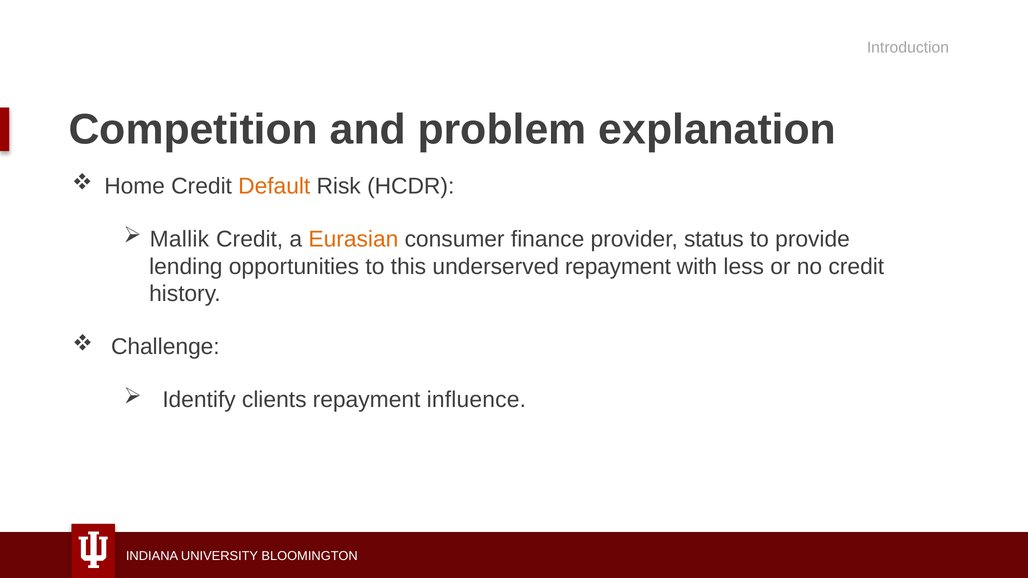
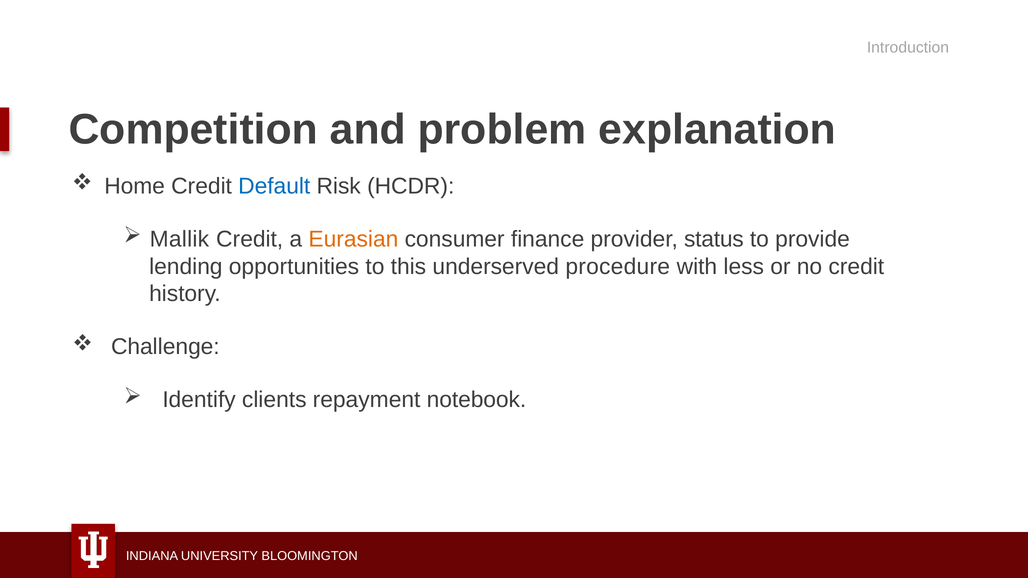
Default colour: orange -> blue
underserved repayment: repayment -> procedure
influence: influence -> notebook
